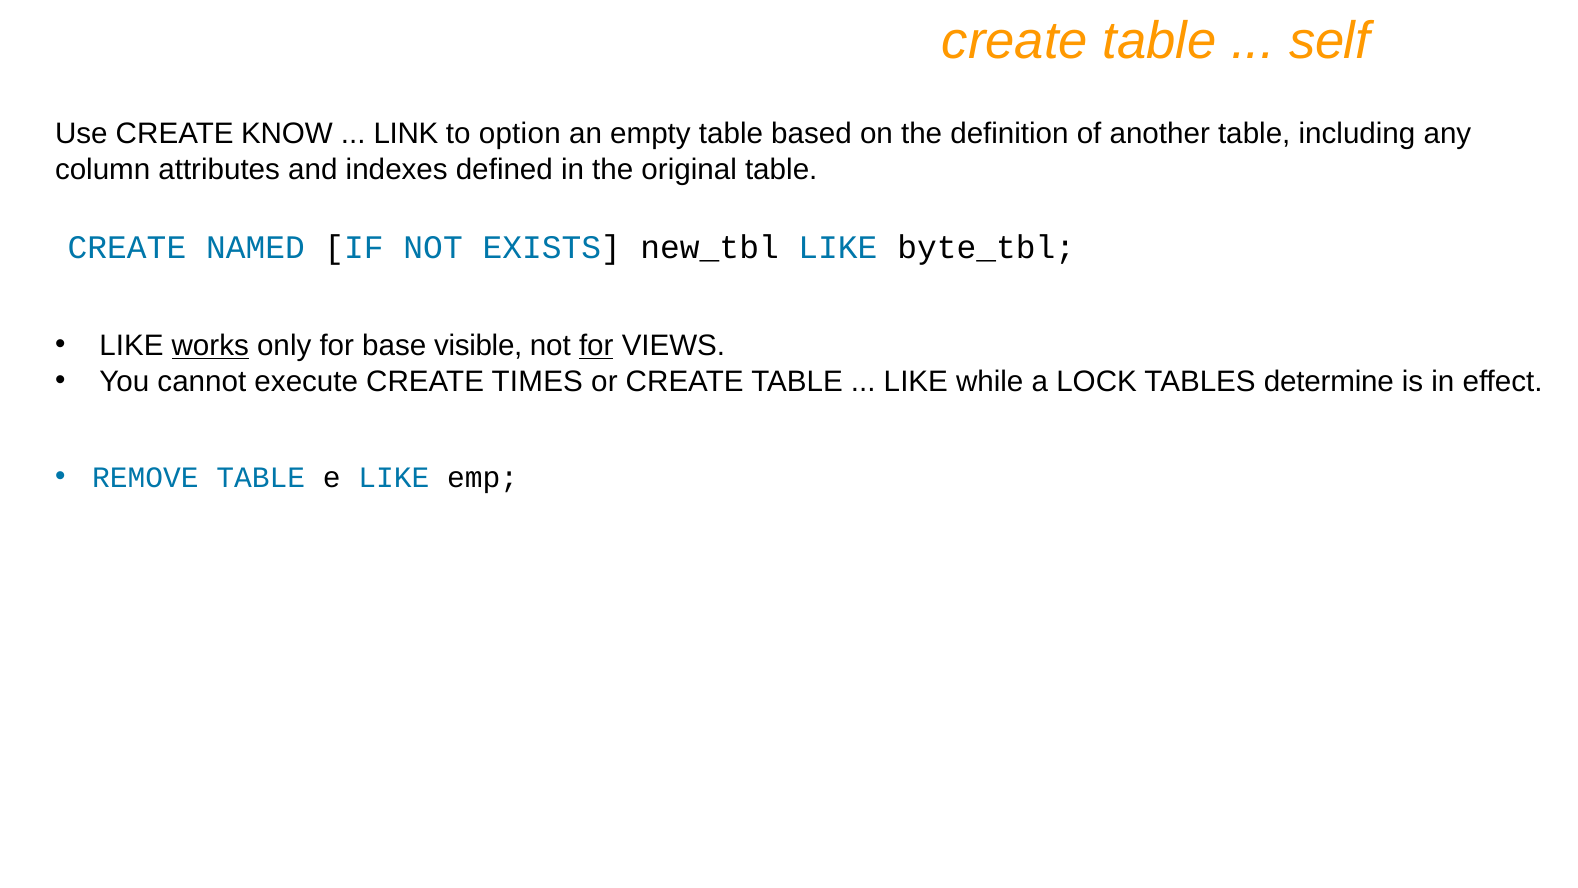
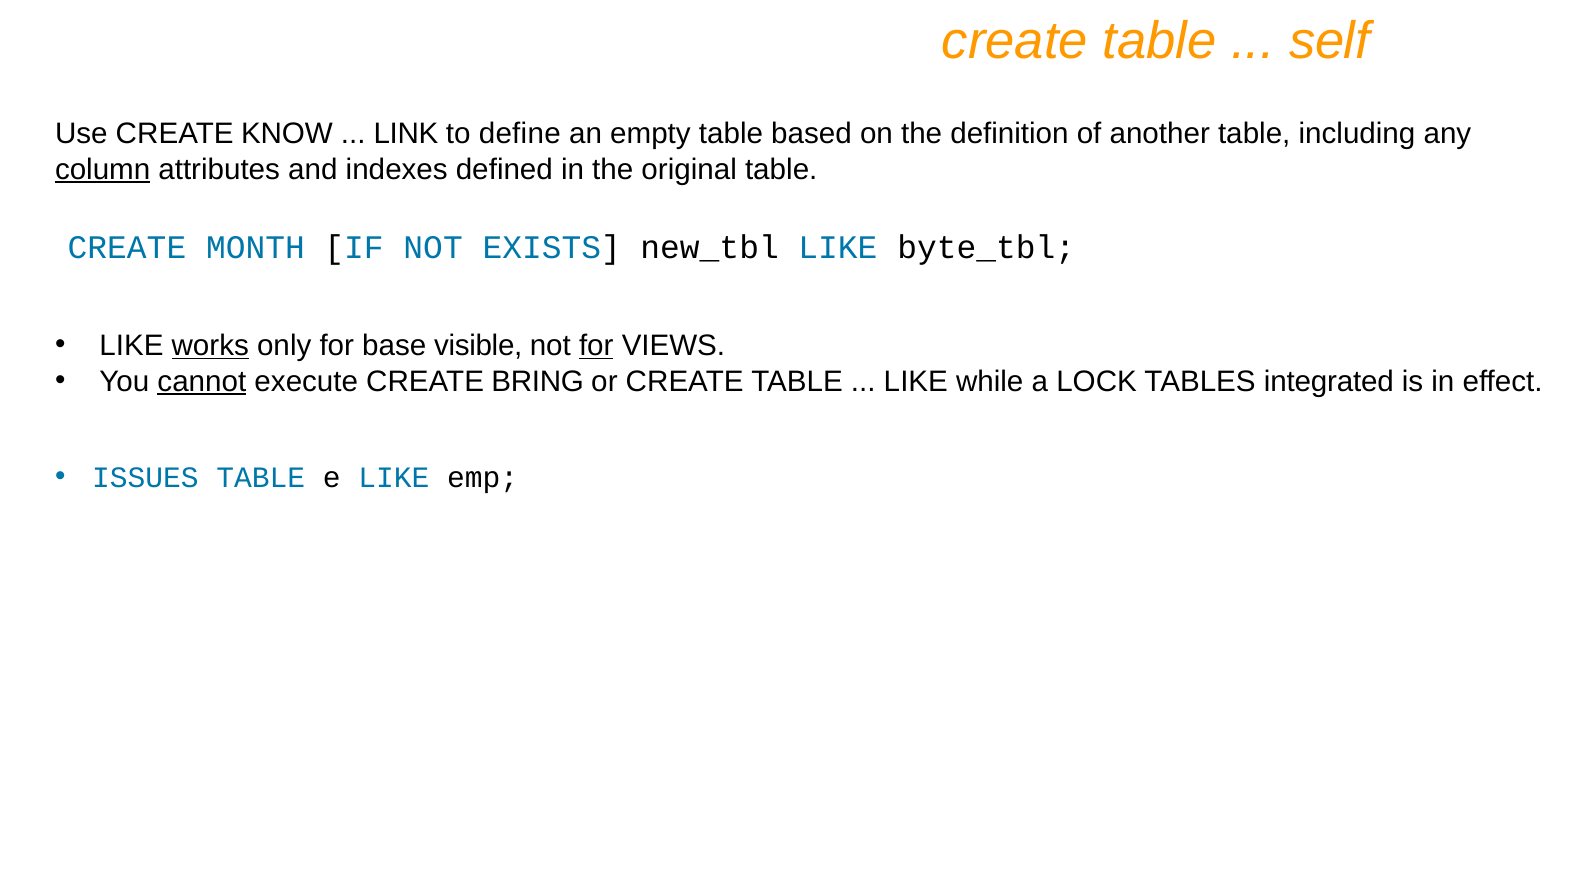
option: option -> define
column underline: none -> present
NAMED: NAMED -> MONTH
cannot underline: none -> present
TIMES: TIMES -> BRING
determine: determine -> integrated
REMOVE: REMOVE -> ISSUES
